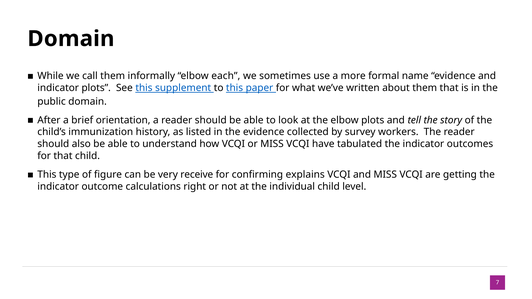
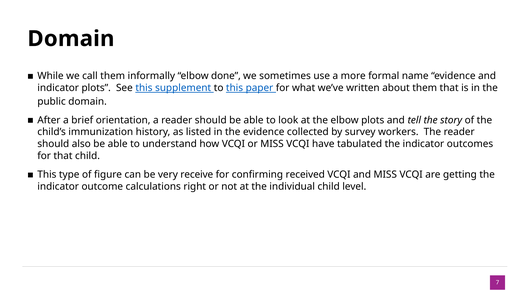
each: each -> done
explains: explains -> received
